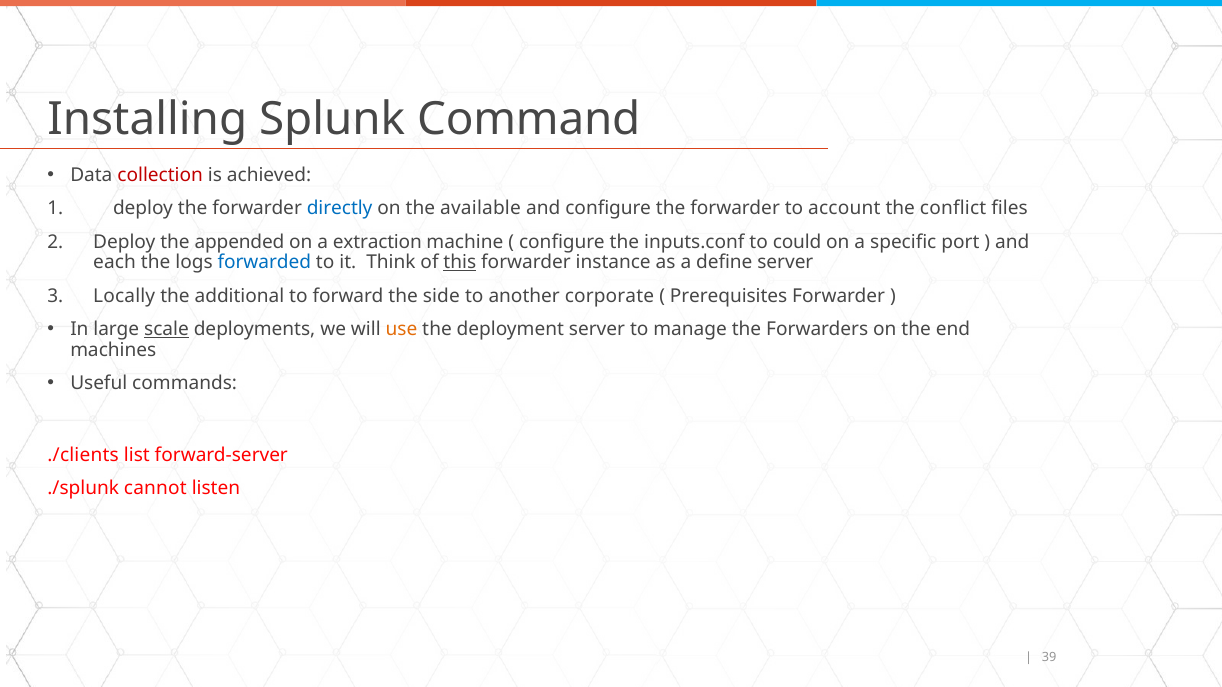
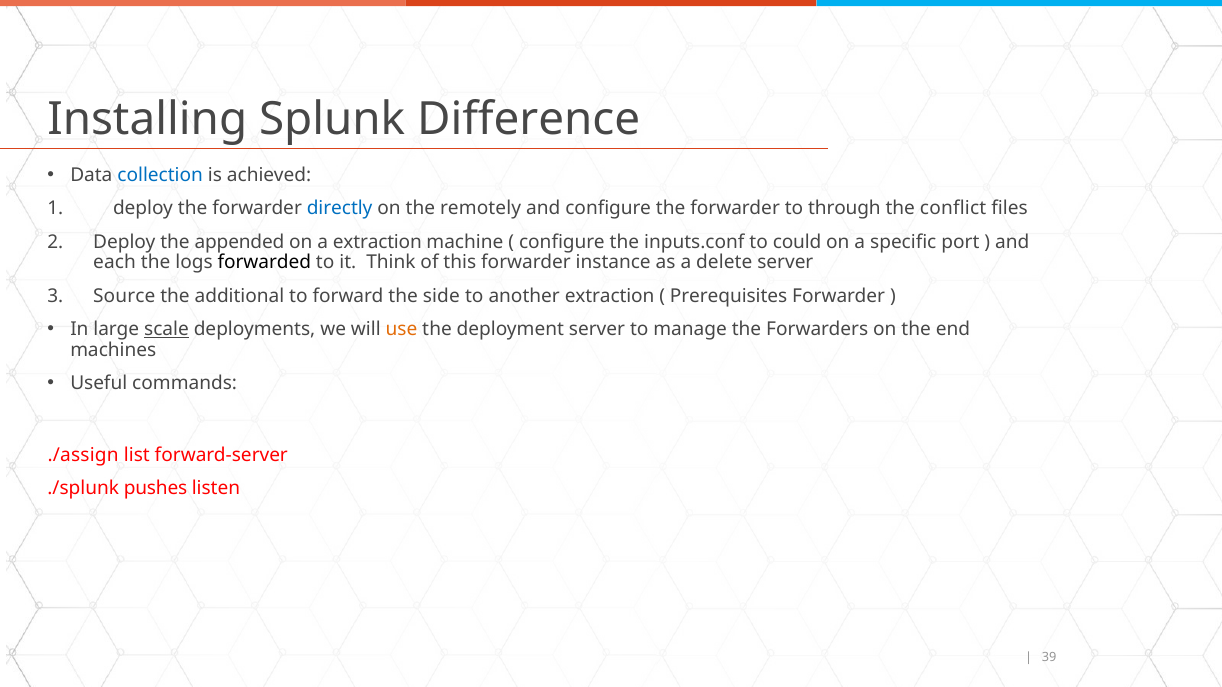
Command: Command -> Difference
collection colour: red -> blue
available: available -> remotely
account: account -> through
forwarded colour: blue -> black
this underline: present -> none
define: define -> delete
Locally: Locally -> Source
another corporate: corporate -> extraction
./clients: ./clients -> ./assign
cannot: cannot -> pushes
